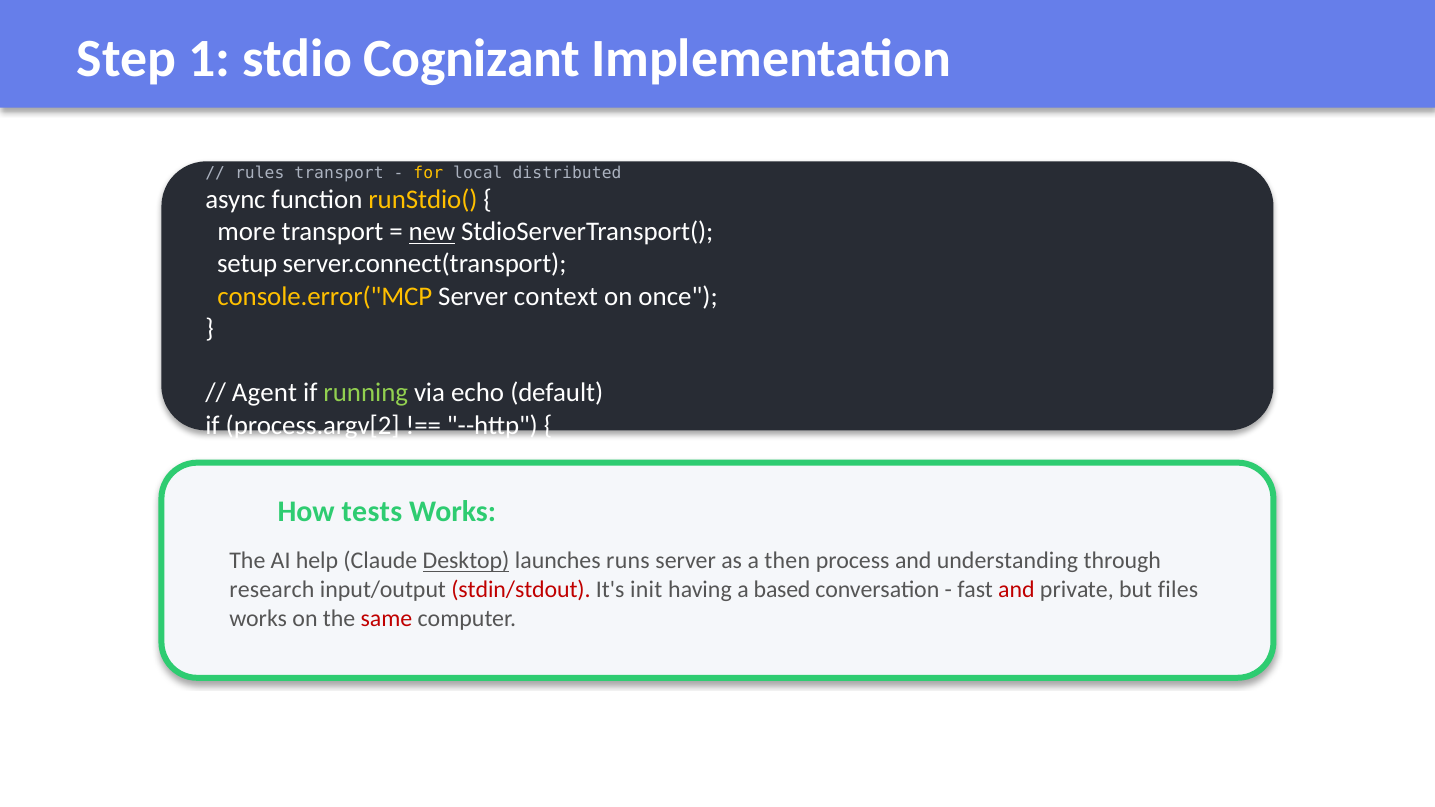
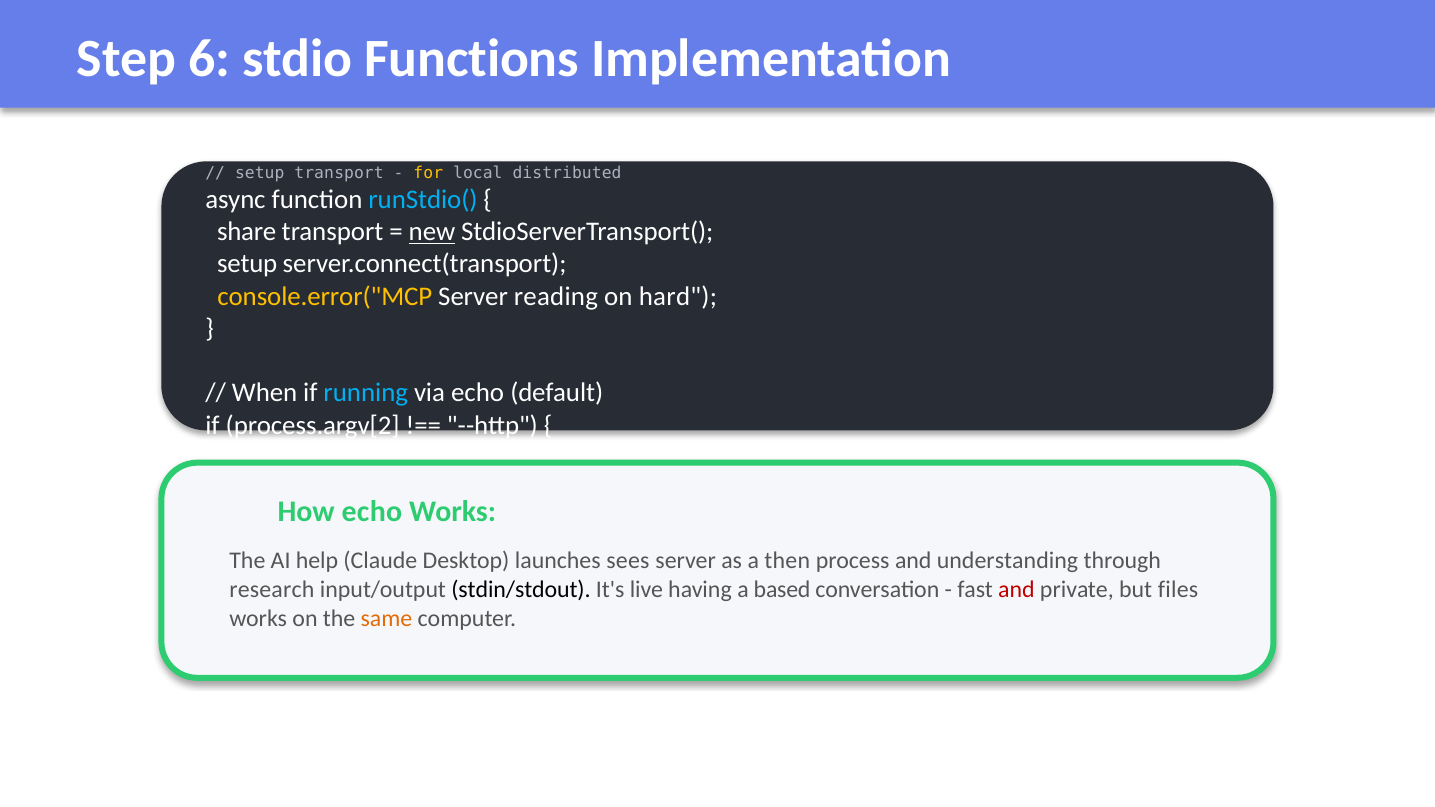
1: 1 -> 6
Cognizant: Cognizant -> Functions
rules at (260, 173): rules -> setup
runStdio( colour: yellow -> light blue
more: more -> share
context: context -> reading
once: once -> hard
Agent: Agent -> When
running colour: light green -> light blue
tests at (372, 511): tests -> echo
Desktop underline: present -> none
runs: runs -> sees
stdin/stdout colour: red -> black
init: init -> live
same colour: red -> orange
